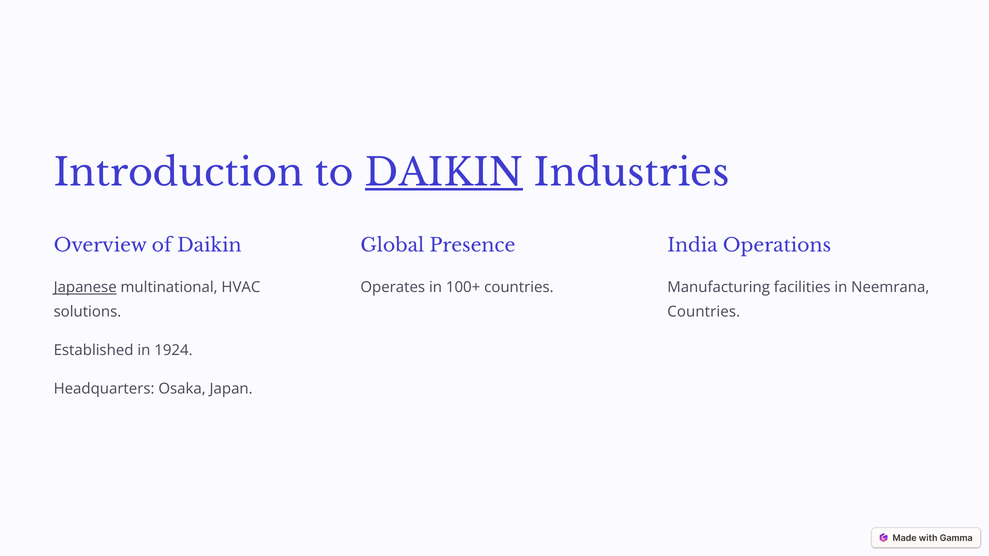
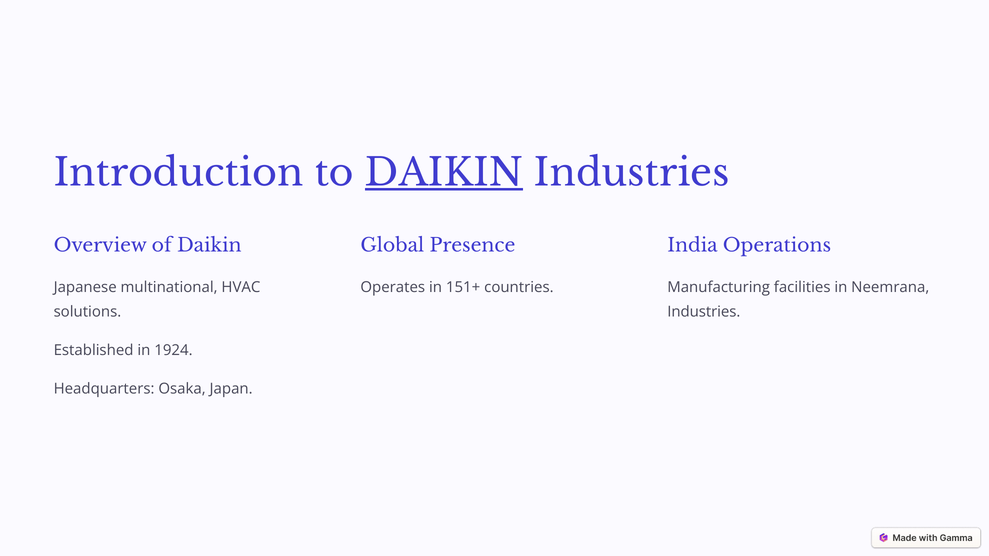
Japanese underline: present -> none
100+: 100+ -> 151+
Countries at (704, 312): Countries -> Industries
